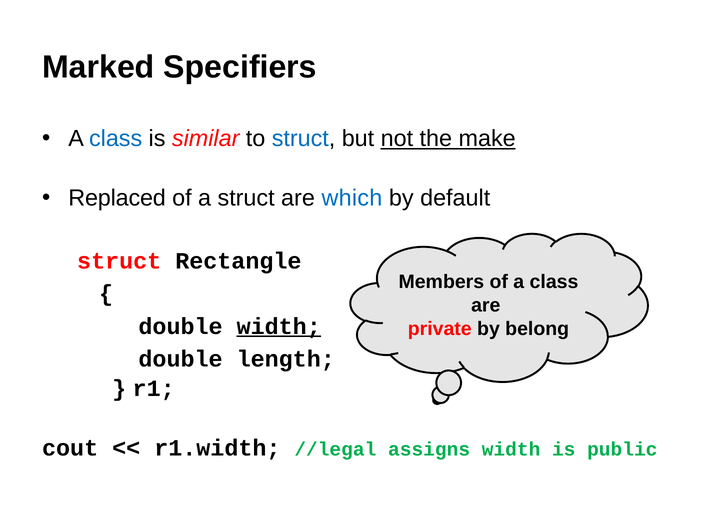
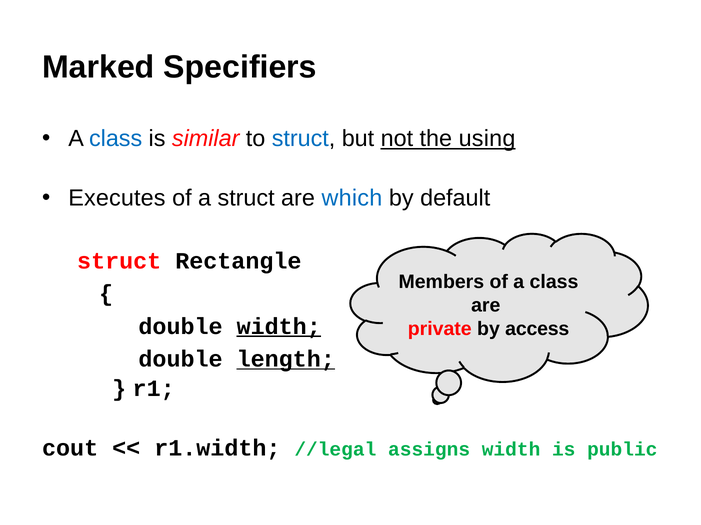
make: make -> using
Replaced: Replaced -> Executes
belong: belong -> access
length underline: none -> present
